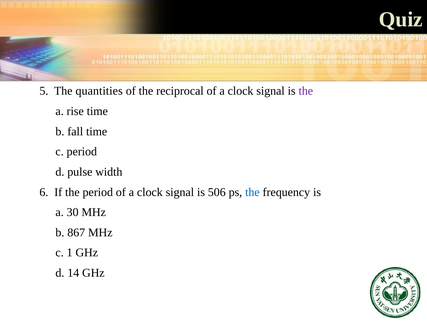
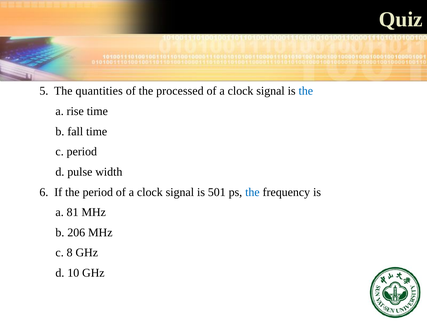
reciprocal: reciprocal -> processed
the at (306, 91) colour: purple -> blue
506: 506 -> 501
30: 30 -> 81
867: 867 -> 206
1: 1 -> 8
14: 14 -> 10
